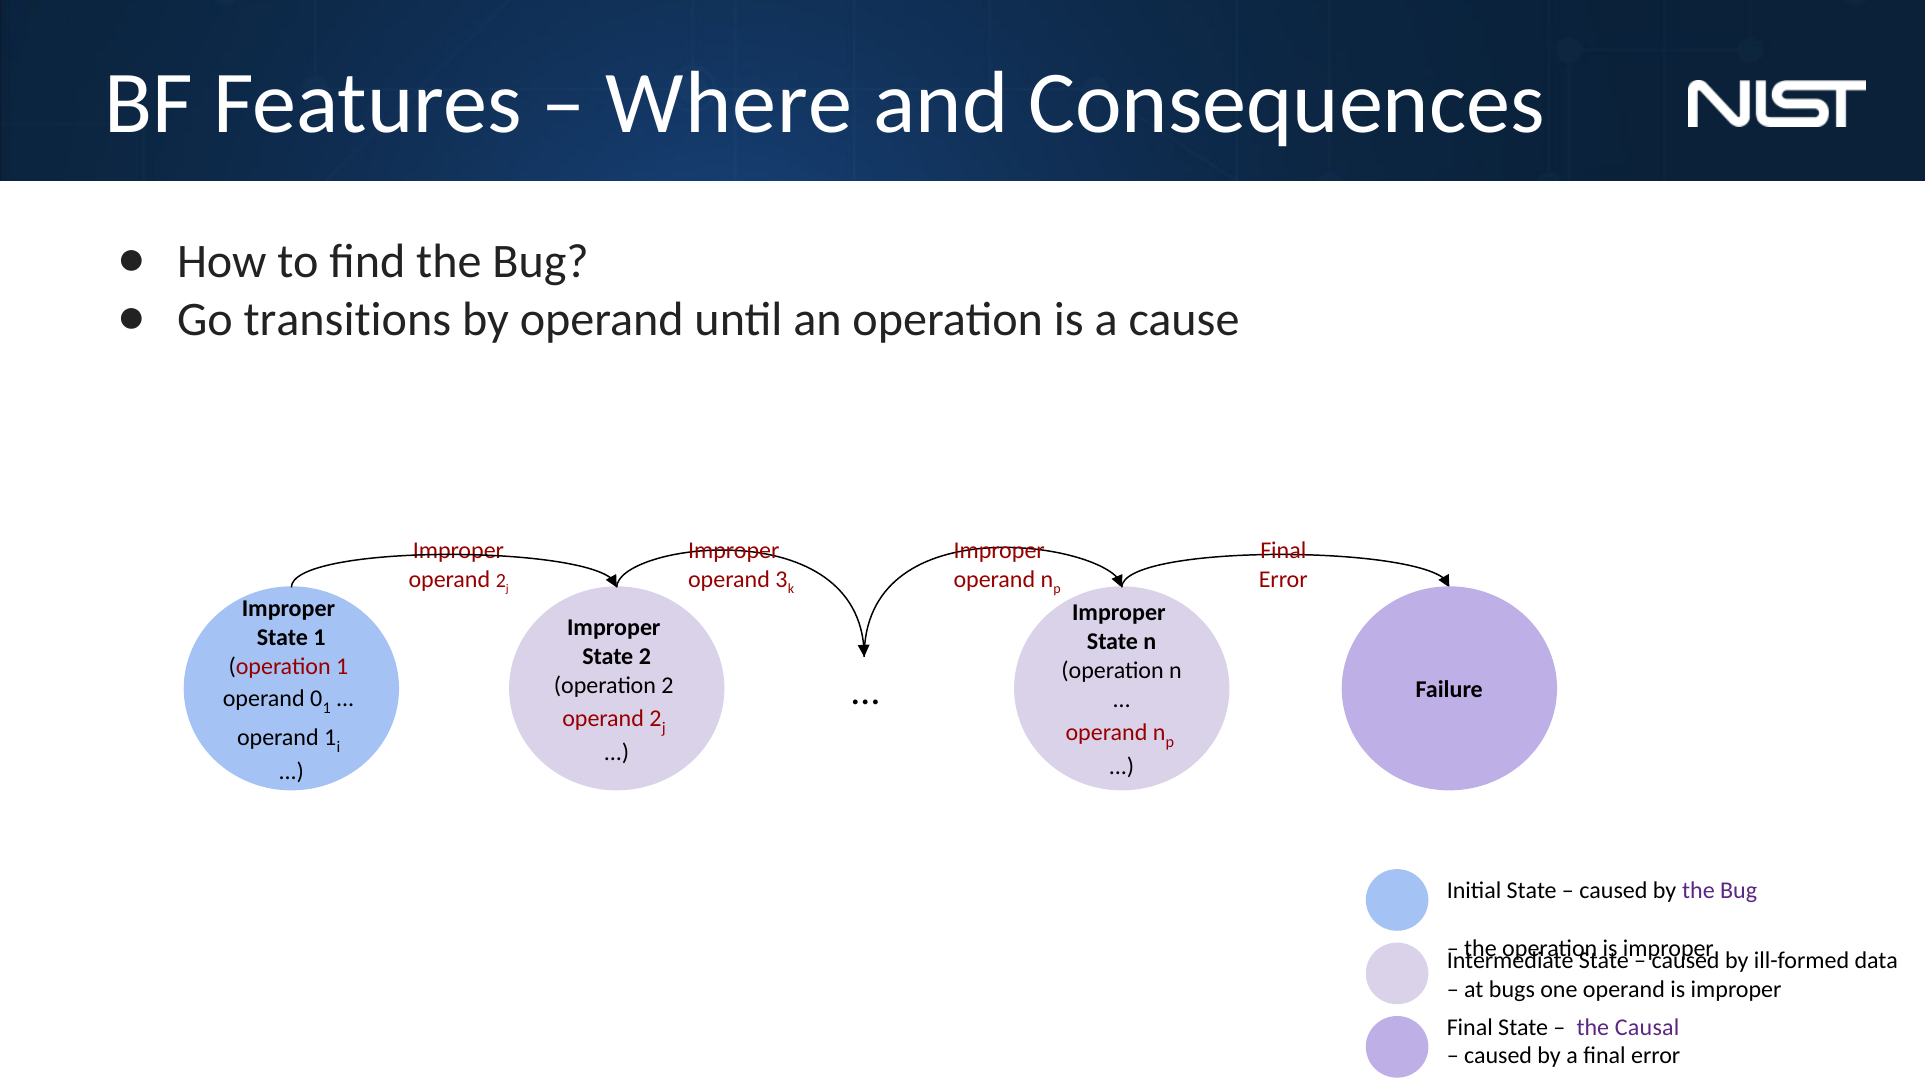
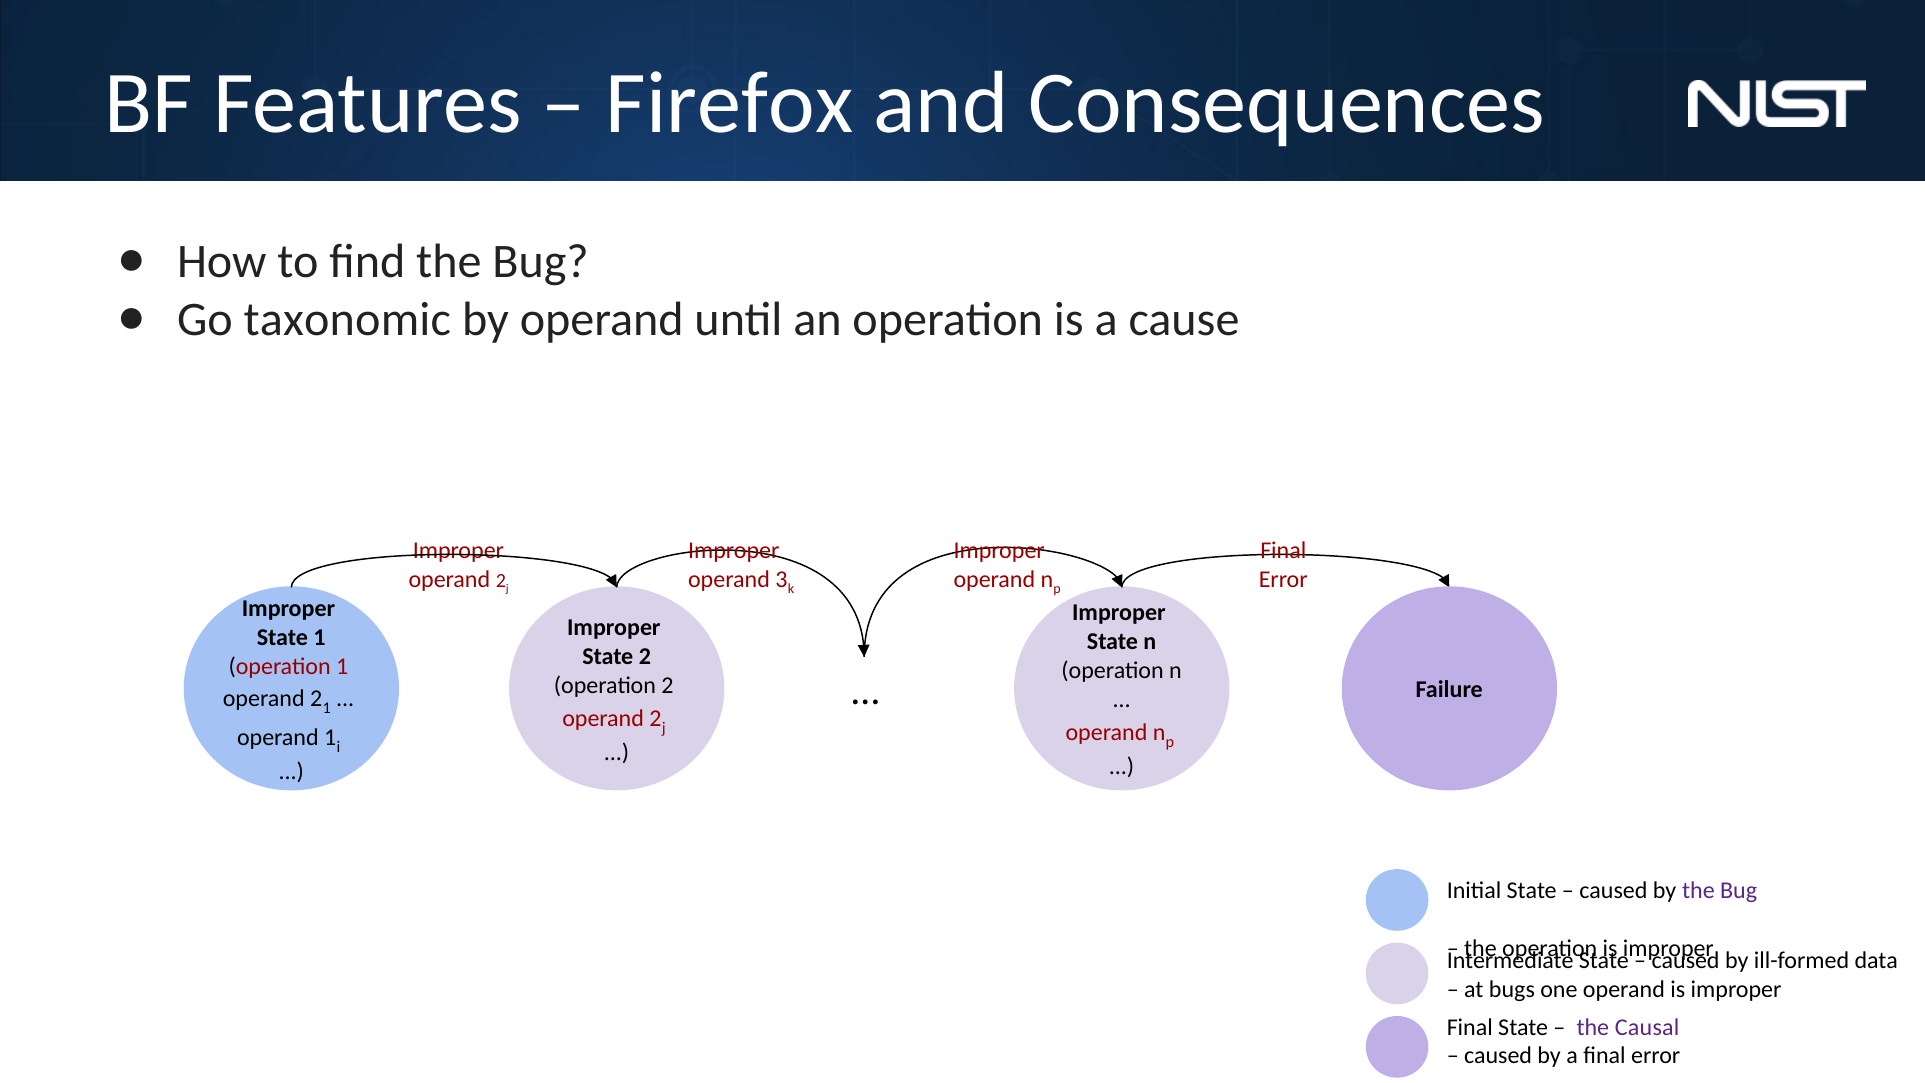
Where: Where -> Firefox
transitions: transitions -> taxonomic
0 at (316, 699): 0 -> 2
